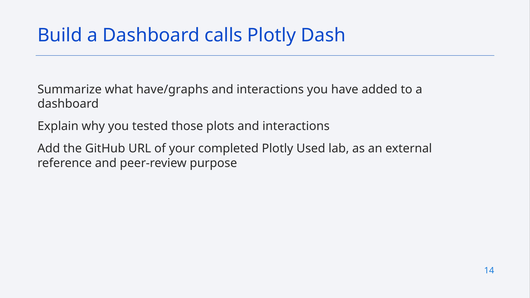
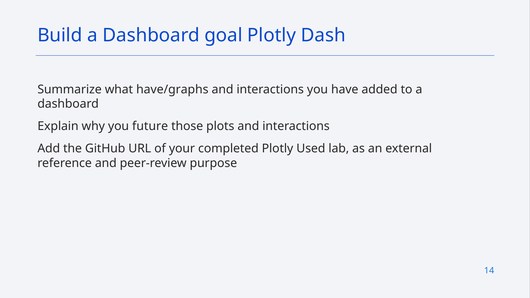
calls: calls -> goal
tested: tested -> future
